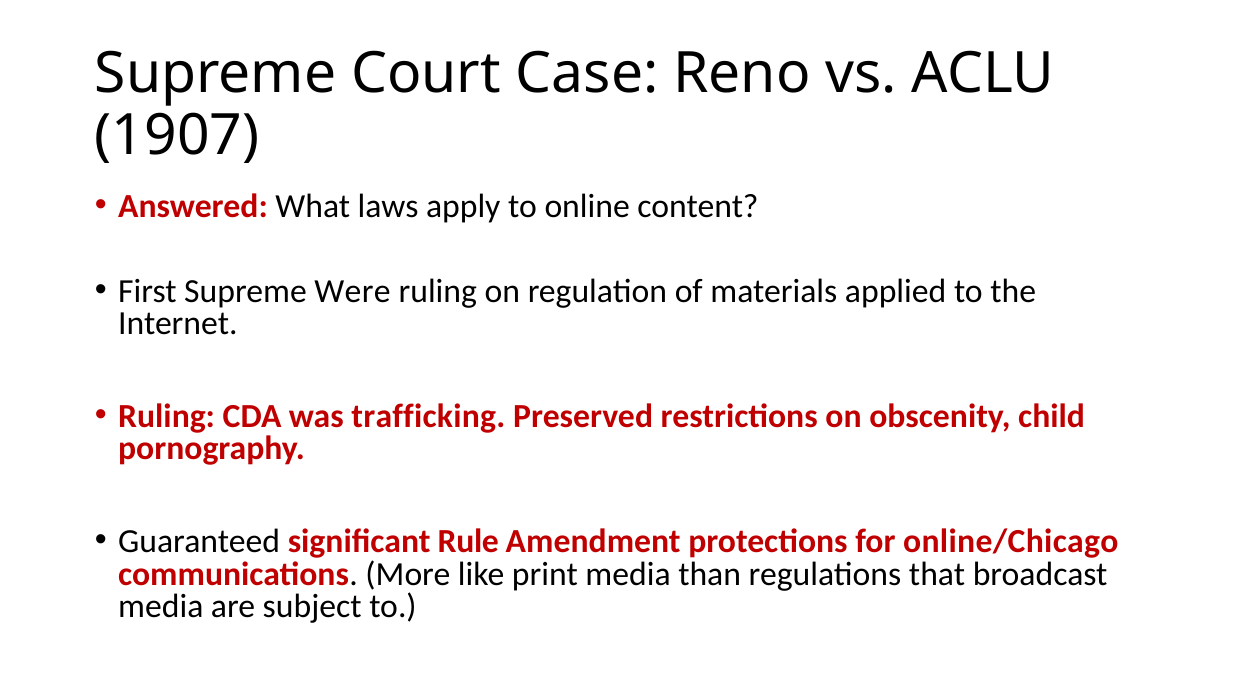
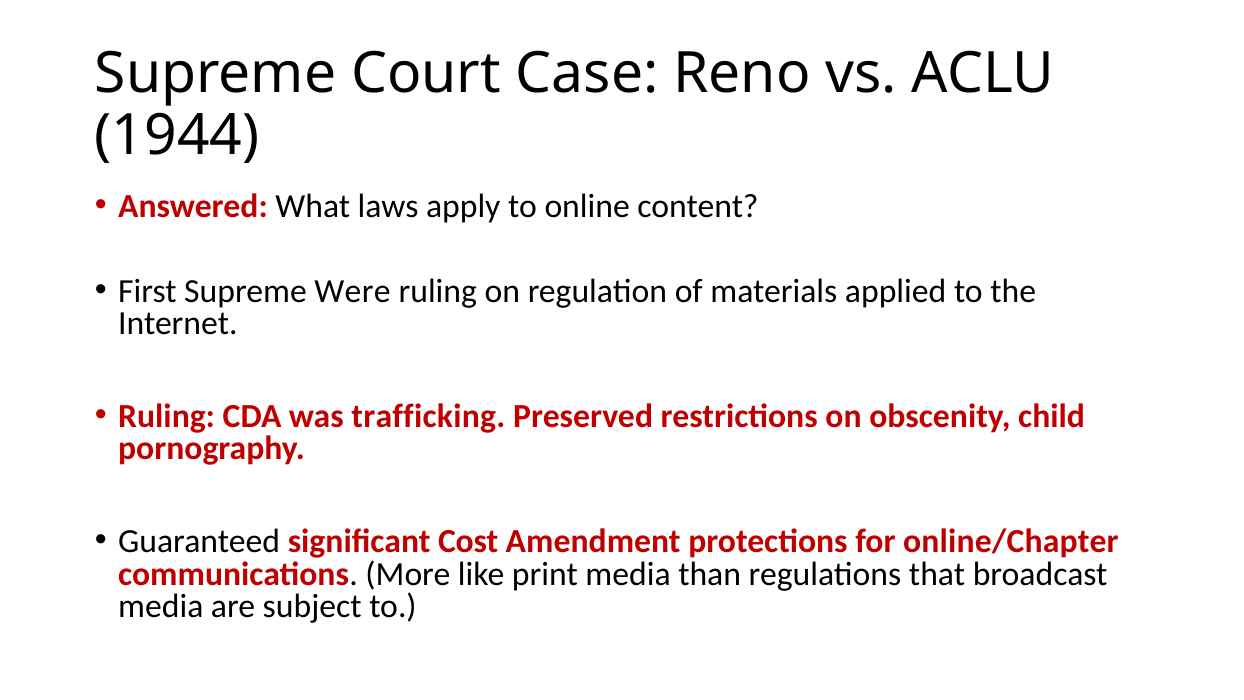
1907: 1907 -> 1944
Rule: Rule -> Cost
online/Chicago: online/Chicago -> online/Chapter
